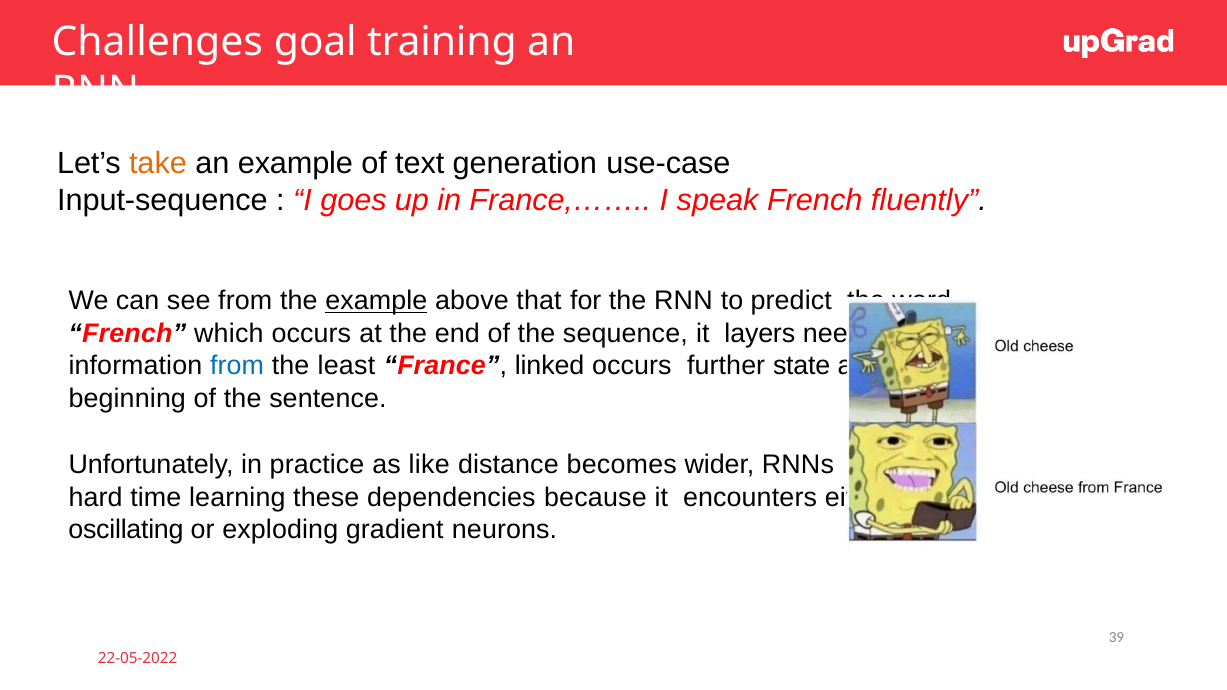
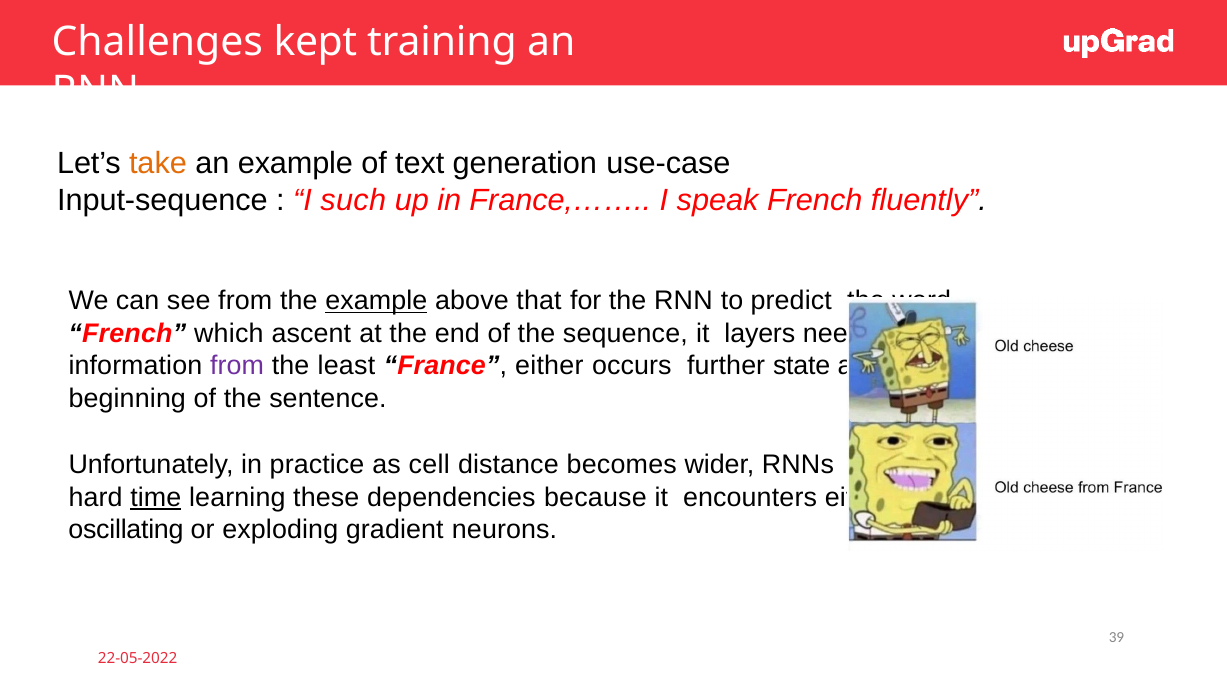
goal: goal -> kept
goes: goes -> such
which occurs: occurs -> ascent
from at (237, 366) colour: blue -> purple
France linked: linked -> either
like: like -> cell
time underline: none -> present
